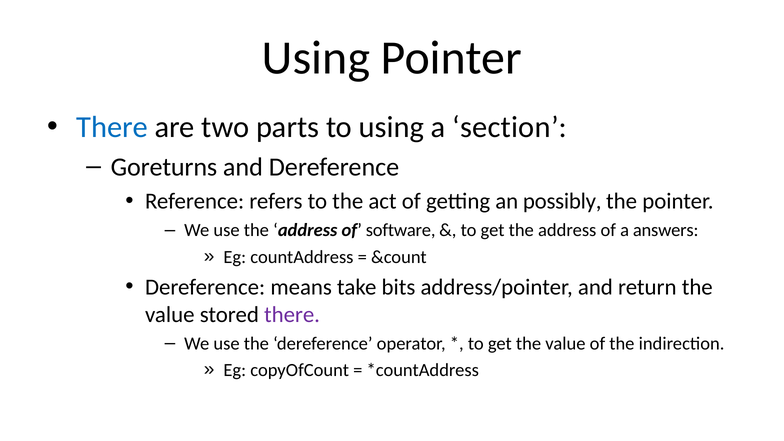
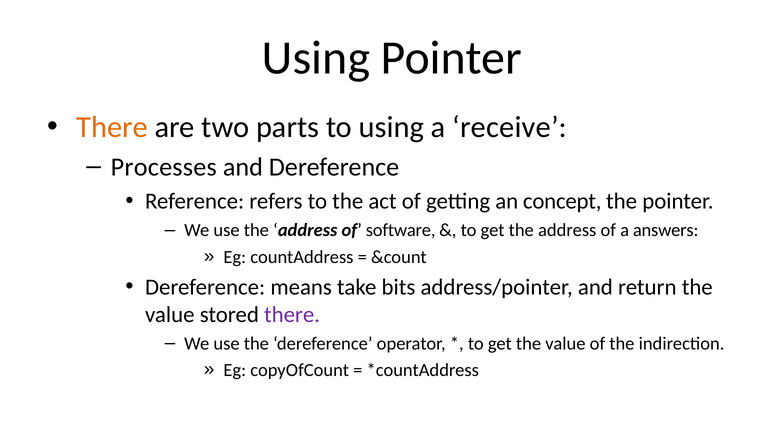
There at (112, 127) colour: blue -> orange
section: section -> receive
Goreturns: Goreturns -> Processes
possibly: possibly -> concept
